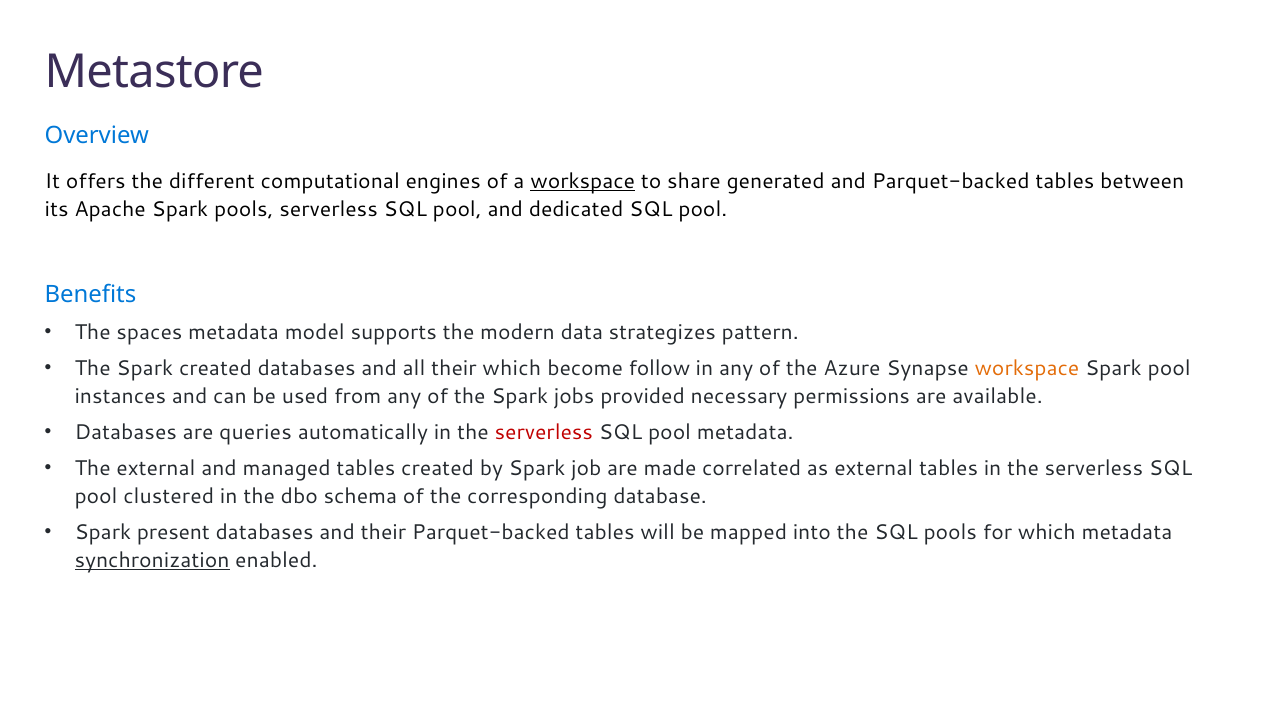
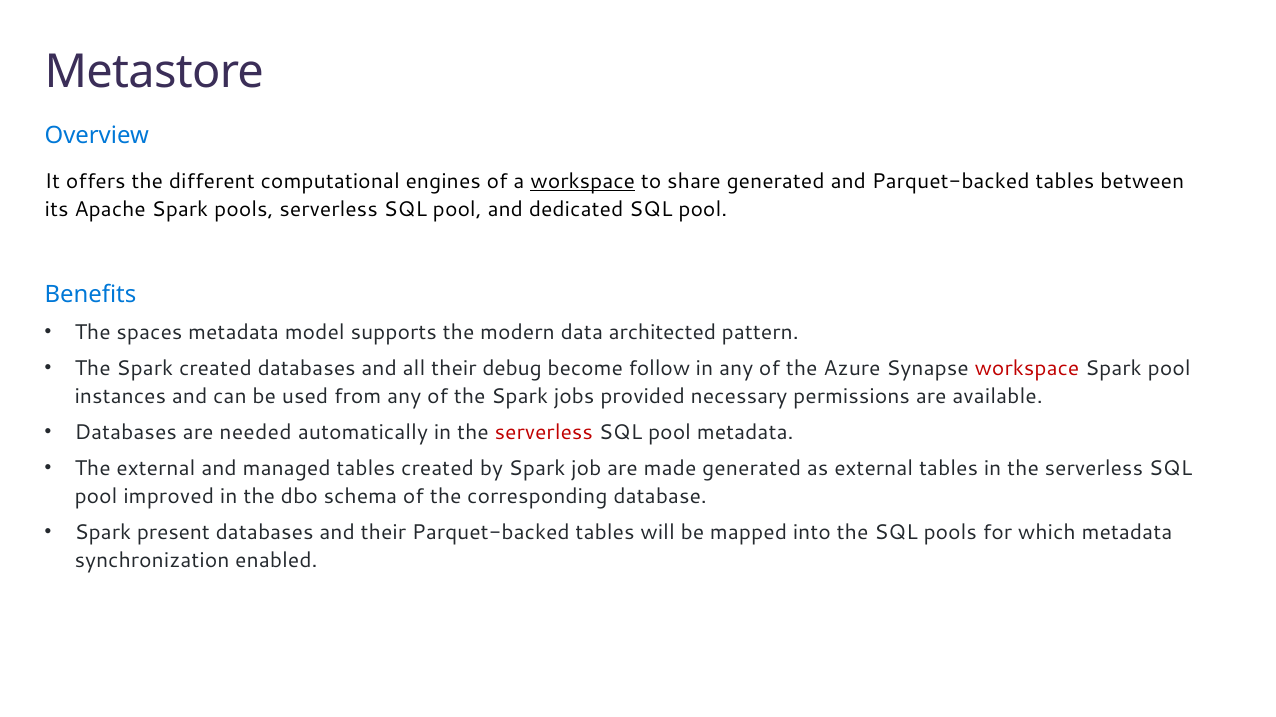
strategizes: strategizes -> architected
their which: which -> debug
workspace at (1027, 369) colour: orange -> red
queries: queries -> needed
made correlated: correlated -> generated
clustered: clustered -> improved
synchronization underline: present -> none
